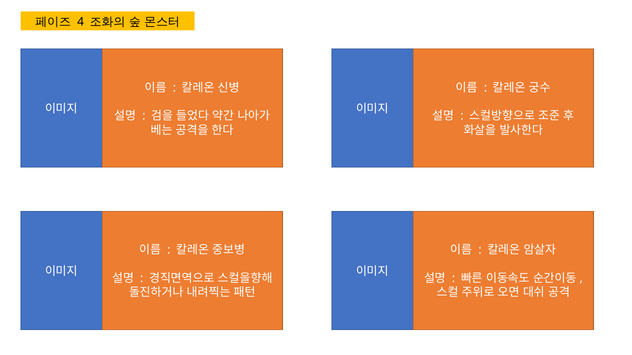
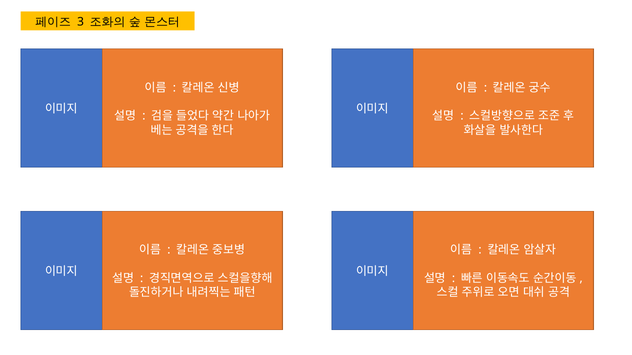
4: 4 -> 3
